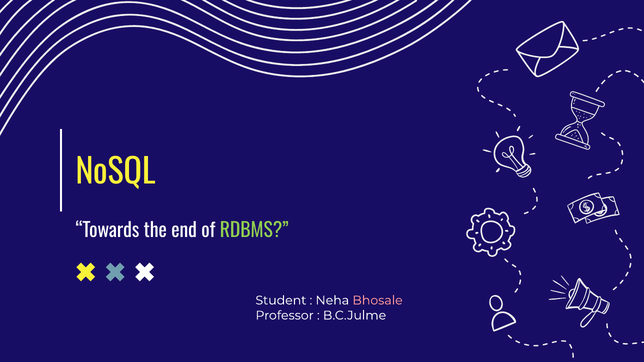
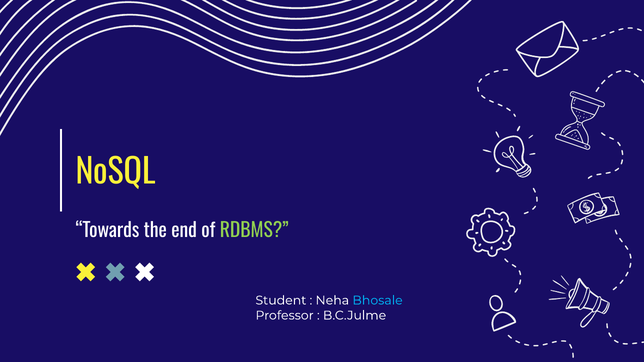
Bhosale colour: pink -> light blue
